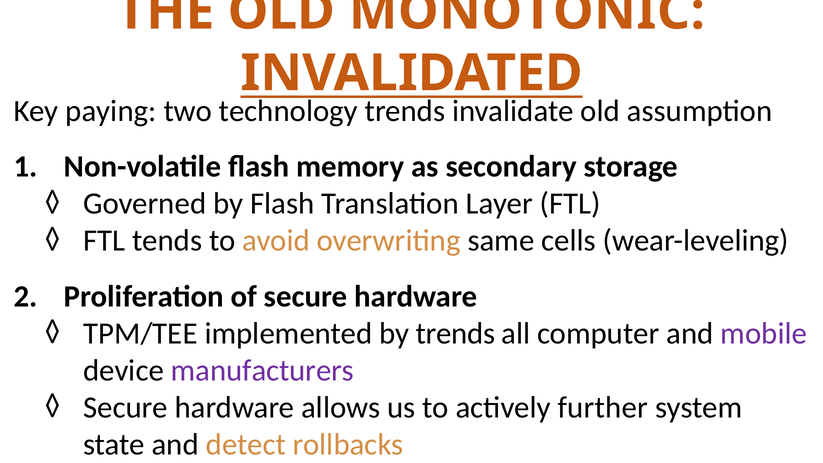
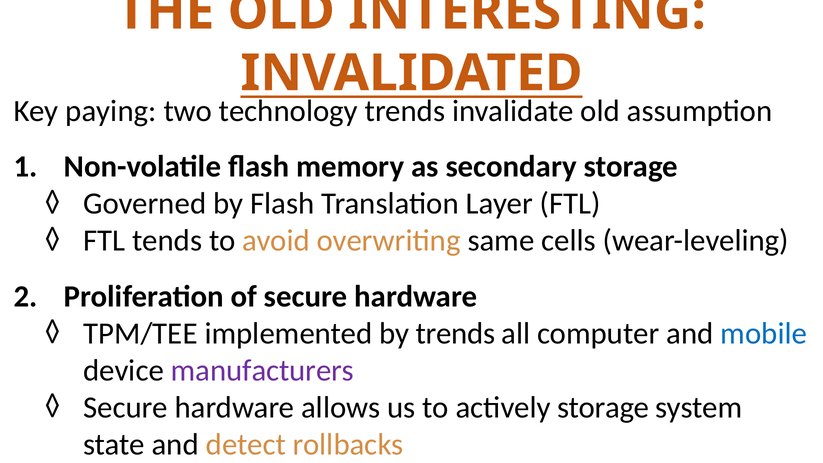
MONOTONIC: MONOTONIC -> INTERESTING
mobile colour: purple -> blue
actively further: further -> storage
